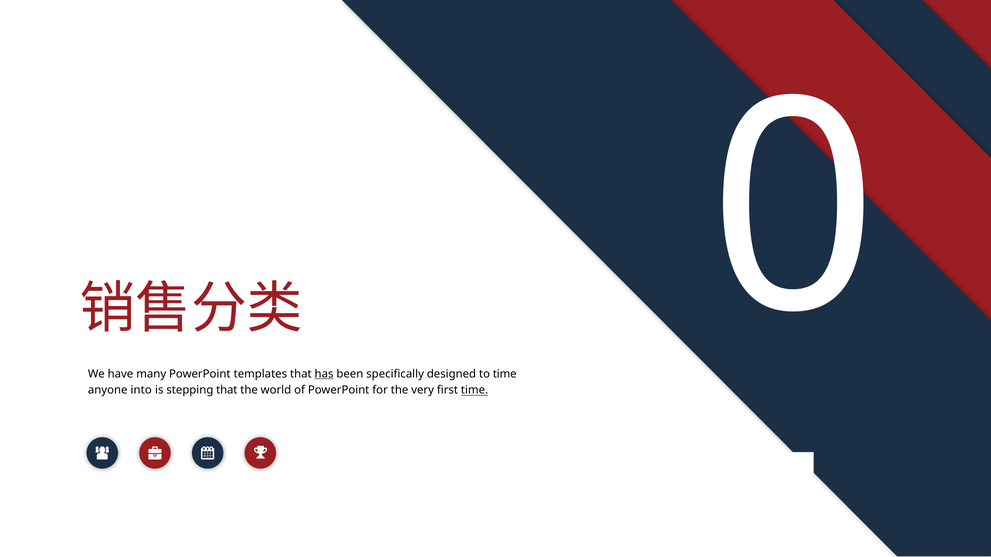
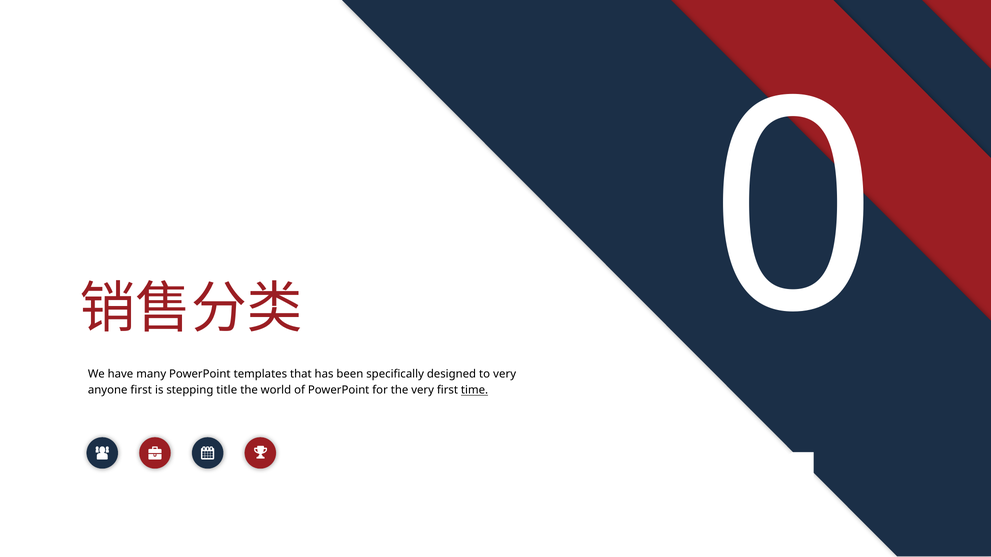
has underline: present -> none
to time: time -> very
anyone into: into -> first
stepping that: that -> title
